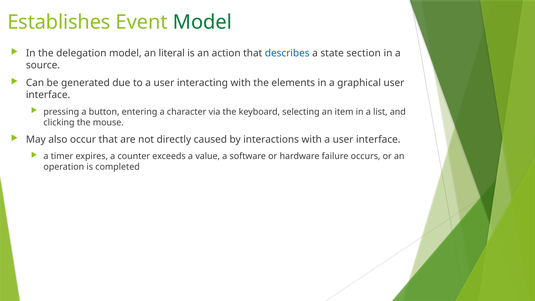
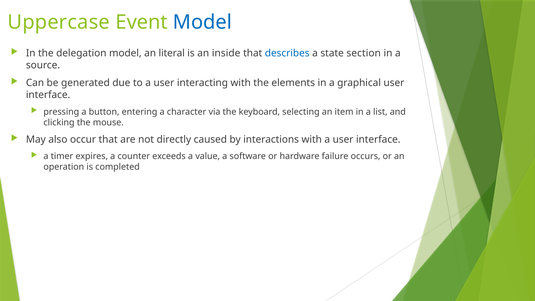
Establishes: Establishes -> Uppercase
Model at (203, 22) colour: green -> blue
action: action -> inside
